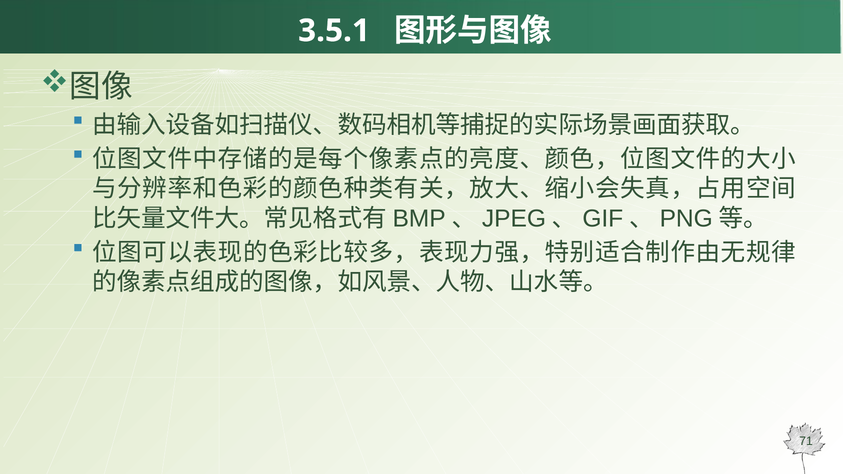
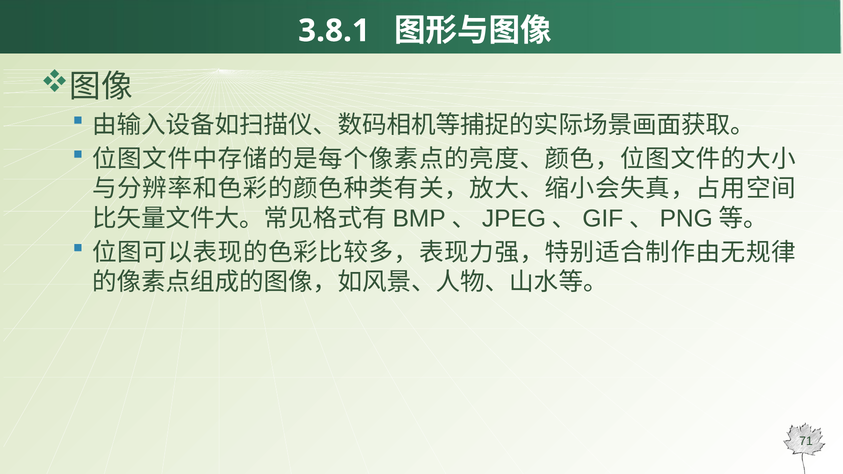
3.5.1: 3.5.1 -> 3.8.1
